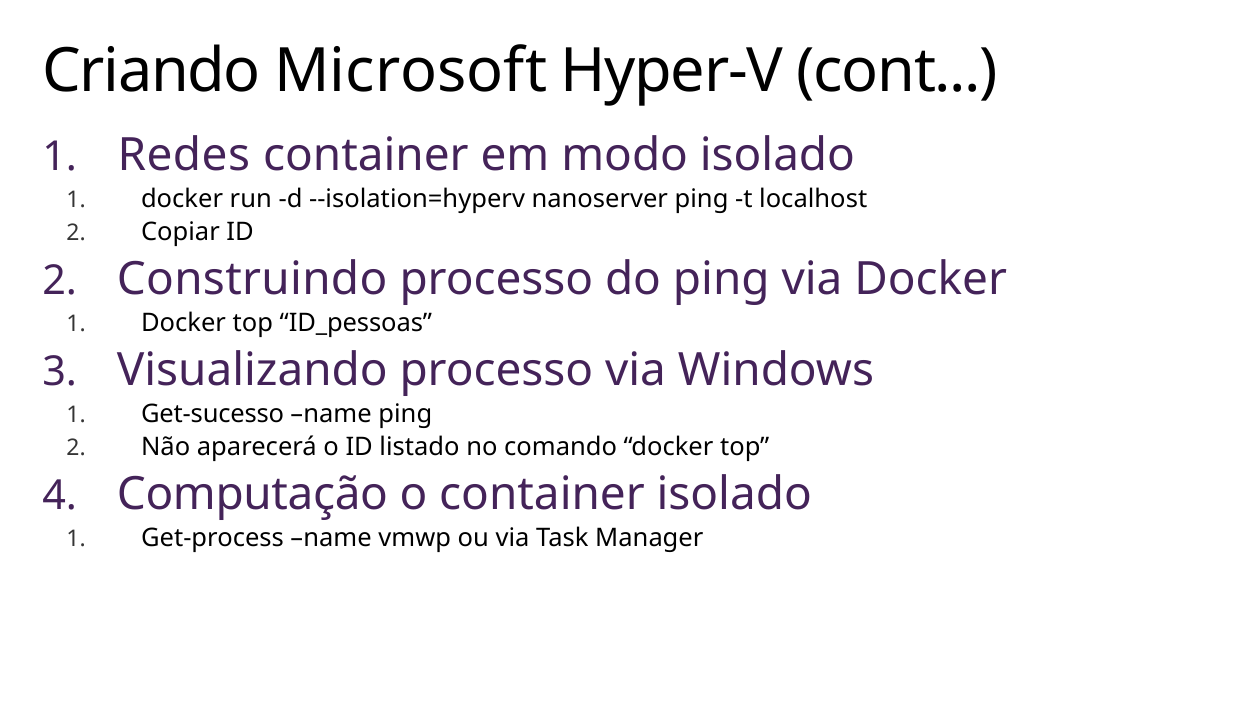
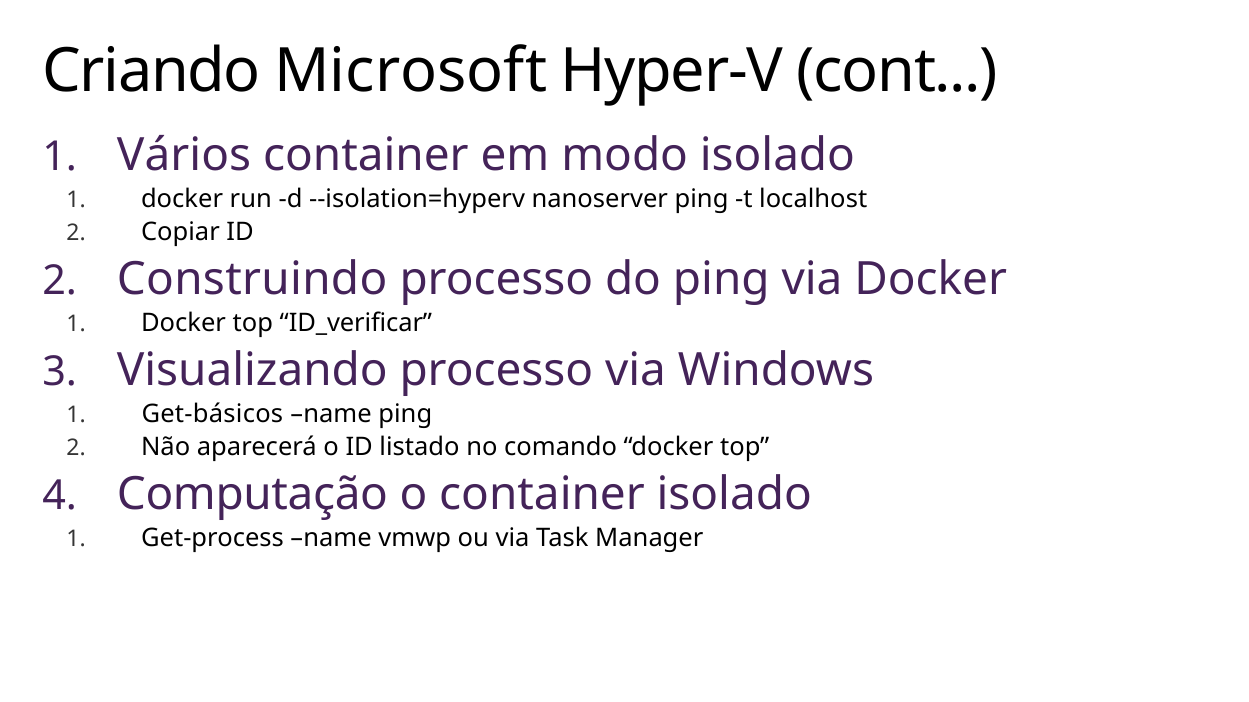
Redes: Redes -> Vários
ID_pessoas: ID_pessoas -> ID_verificar
Get-sucesso: Get-sucesso -> Get-básicos
